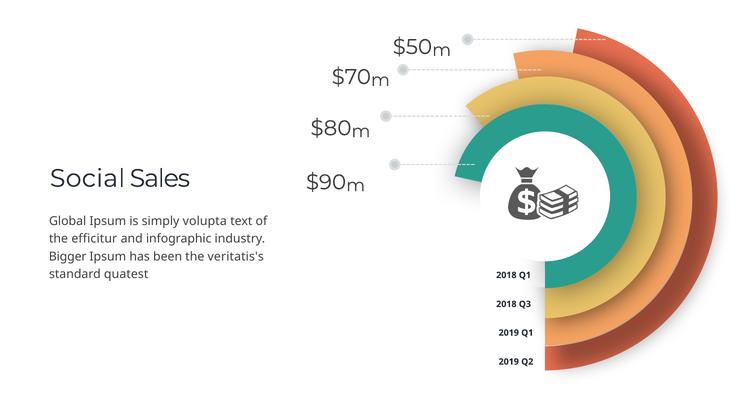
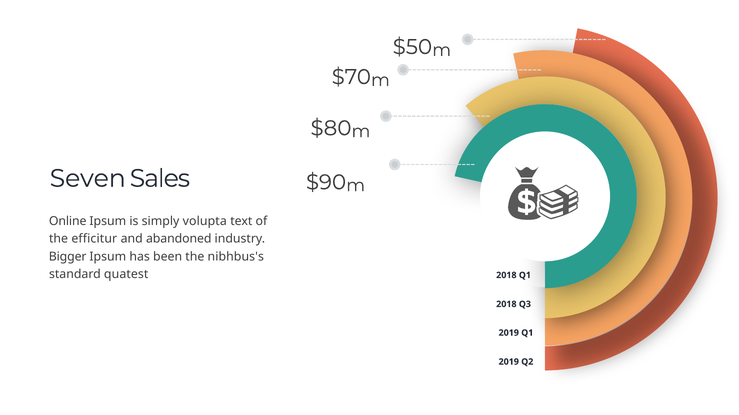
Social: Social -> Seven
Global: Global -> Online
infographic: infographic -> abandoned
veritatis's: veritatis's -> nibhbus's
